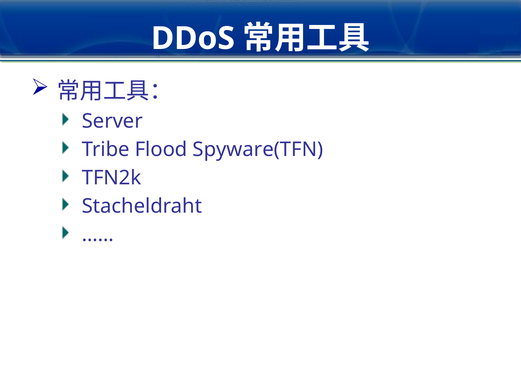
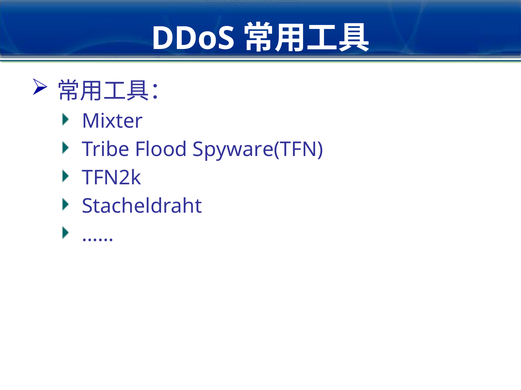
Server: Server -> Mixter
